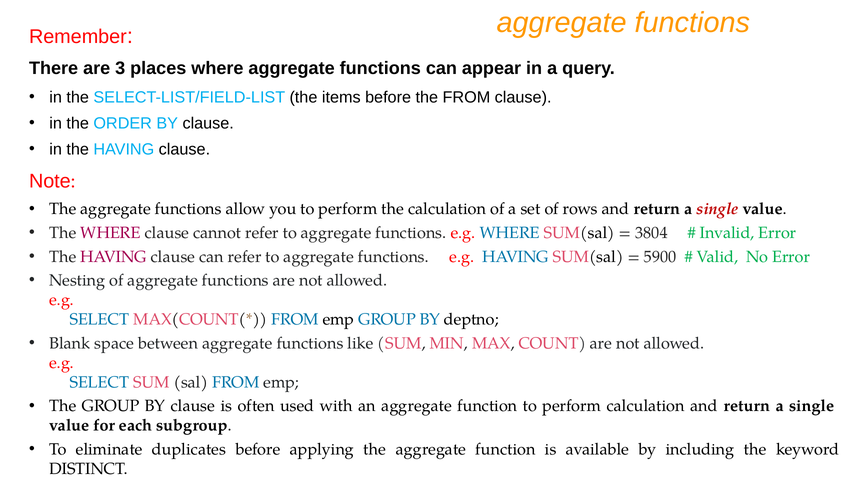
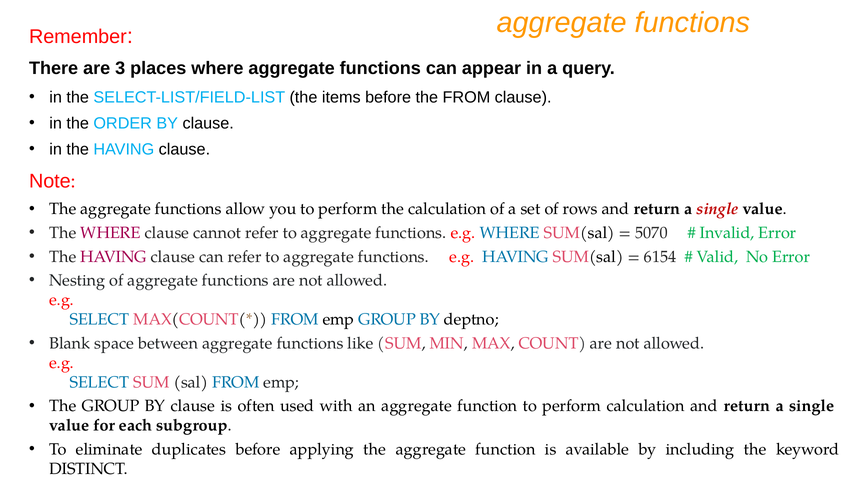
3804: 3804 -> 5070
5900: 5900 -> 6154
